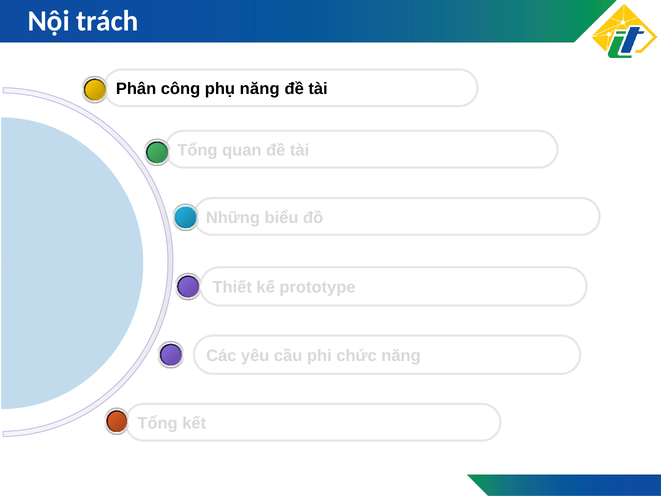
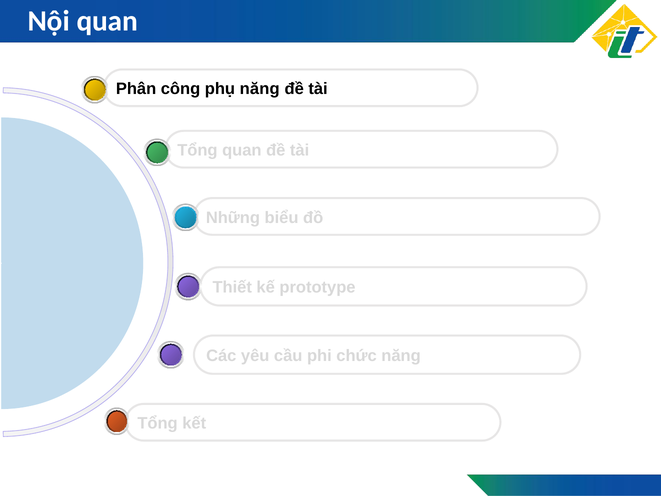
Nội trách: trách -> quan
